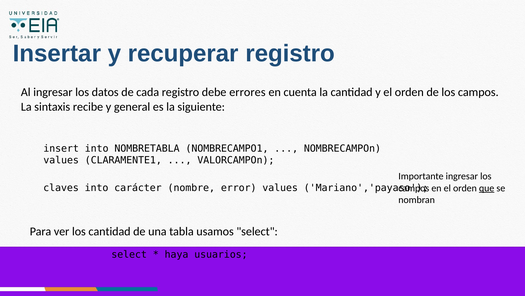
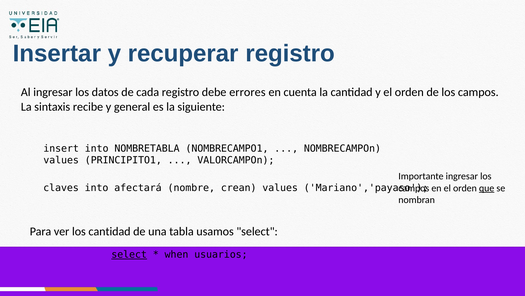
CLARAMENTE1: CLARAMENTE1 -> PRINCIPITO1
carácter: carácter -> afectará
error: error -> crean
select at (129, 254) underline: none -> present
haya: haya -> when
